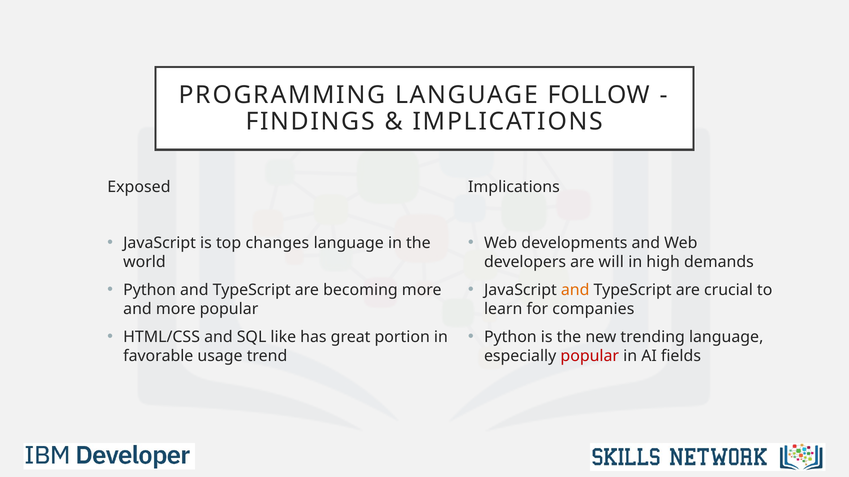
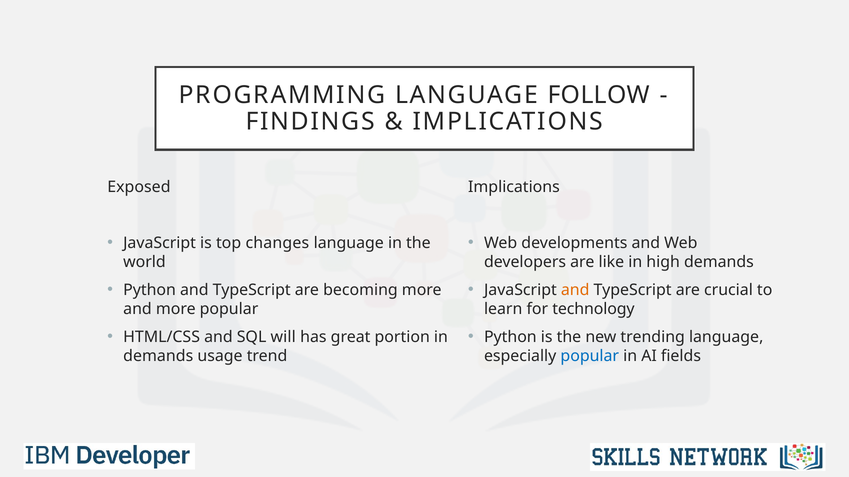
will: will -> like
companies: companies -> technology
like: like -> will
favorable at (158, 356): favorable -> demands
popular at (590, 356) colour: red -> blue
